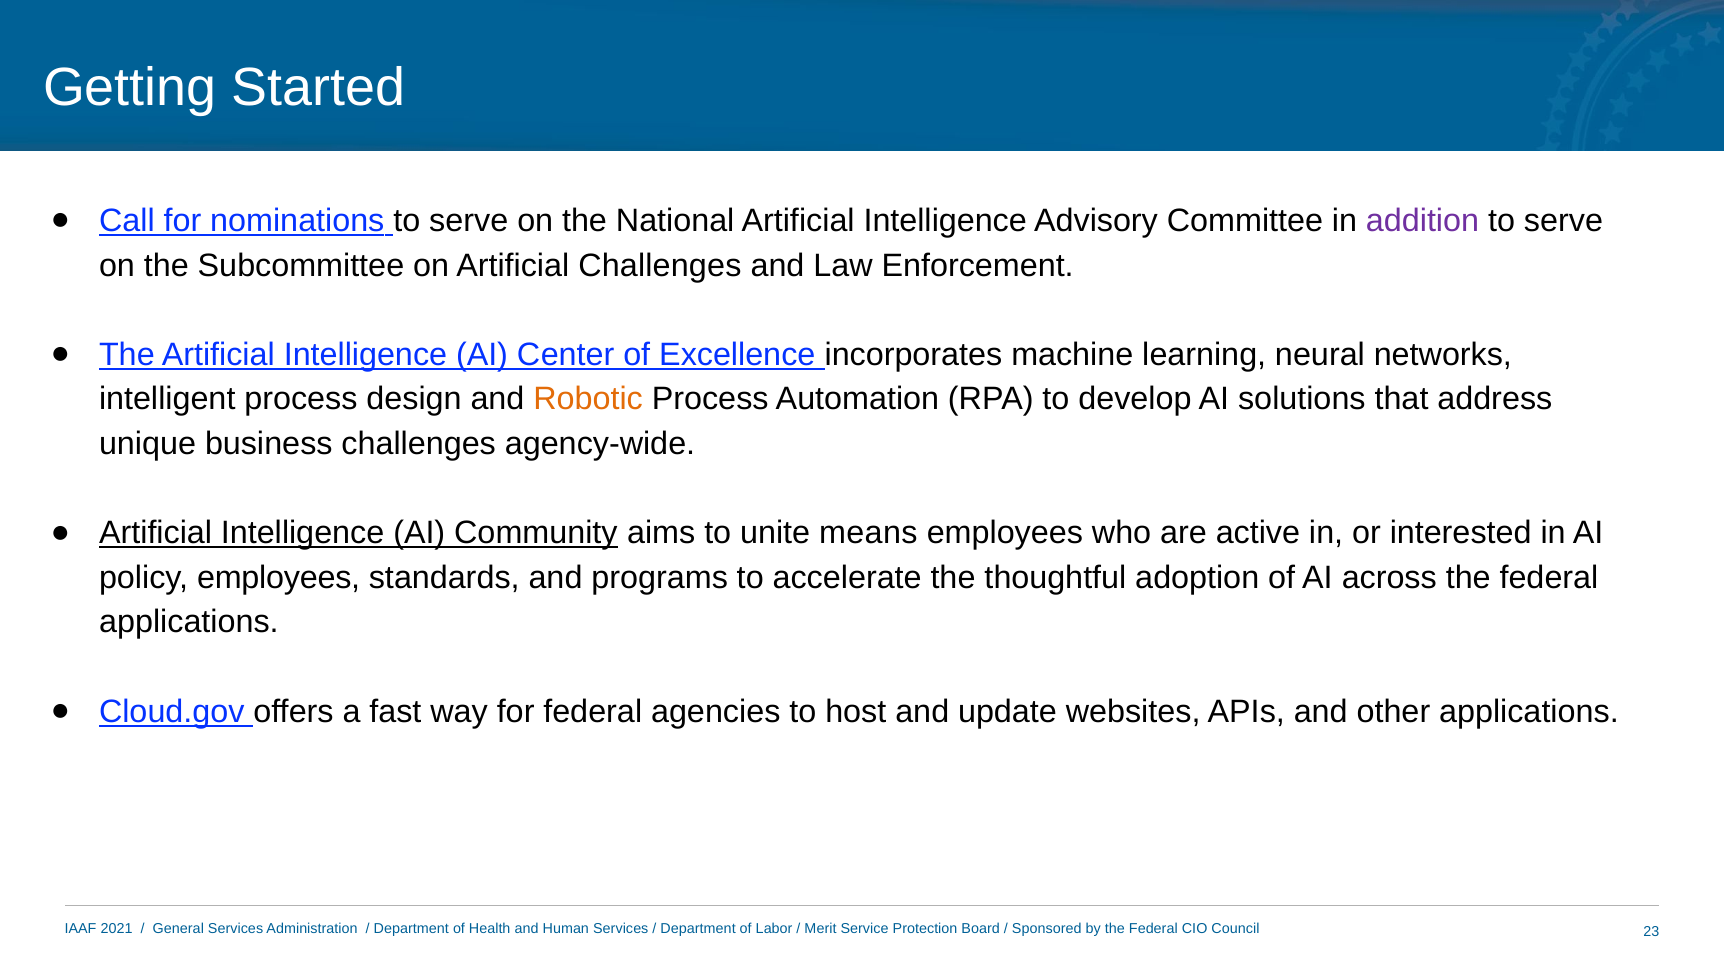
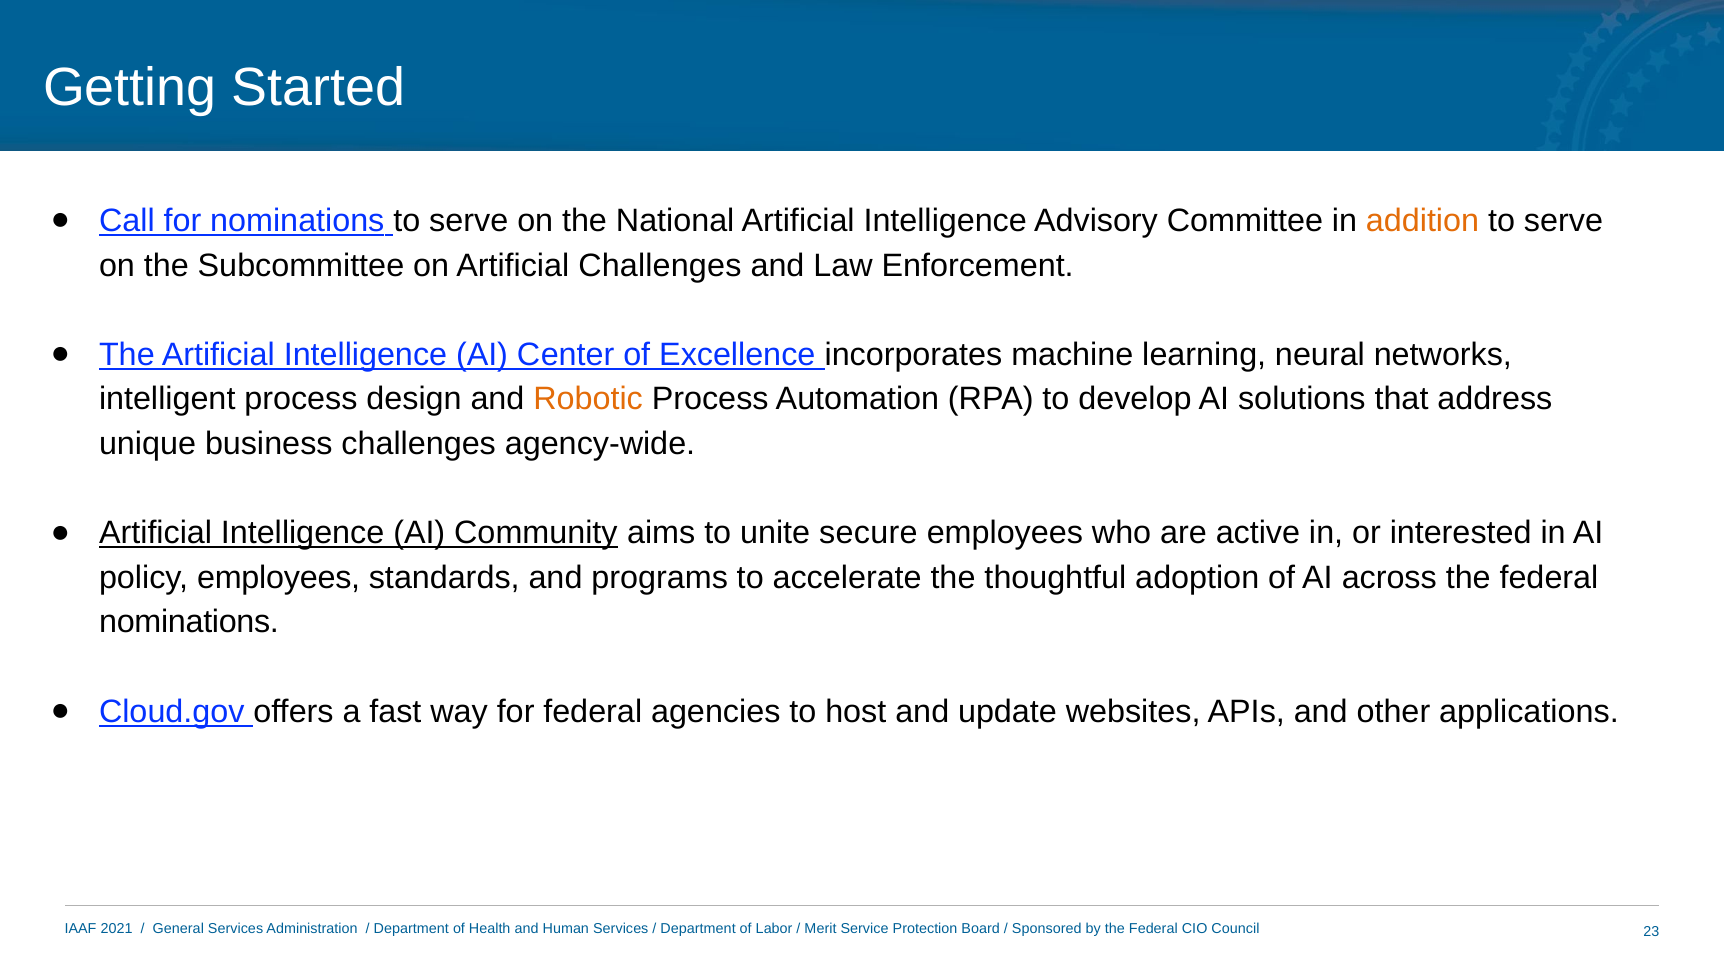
addition colour: purple -> orange
means: means -> secure
applications at (189, 622): applications -> nominations
